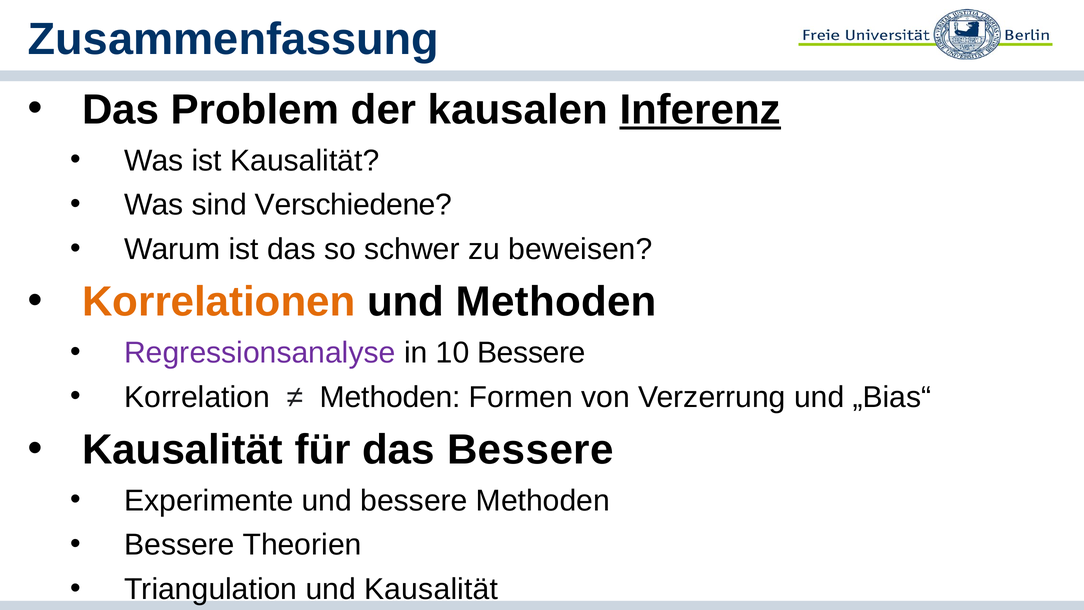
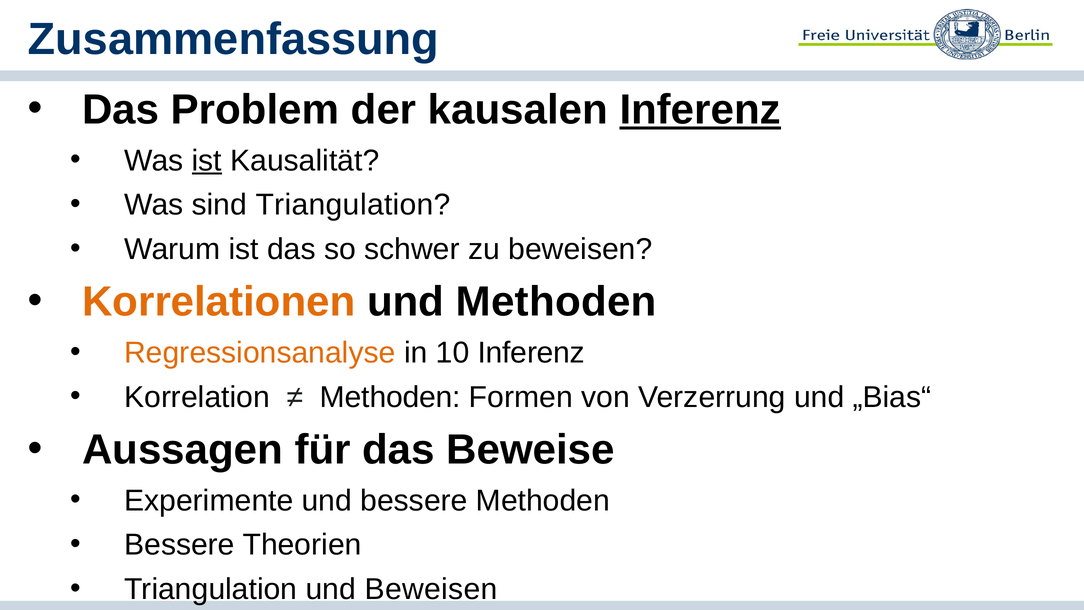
ist at (207, 161) underline: none -> present
sind Verschiedene: Verschiedene -> Triangulation
Regressionsanalyse colour: purple -> orange
10 Bessere: Bessere -> Inferenz
Kausalität at (183, 450): Kausalität -> Aussagen
das Bessere: Bessere -> Beweise
und Kausalität: Kausalität -> Beweisen
